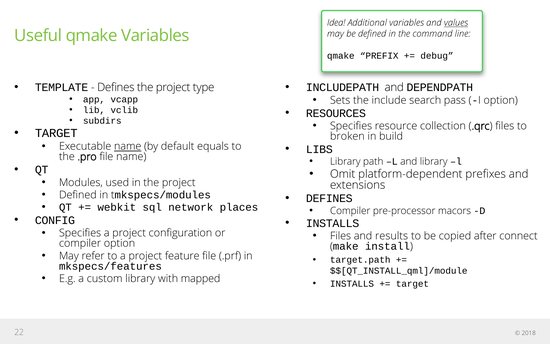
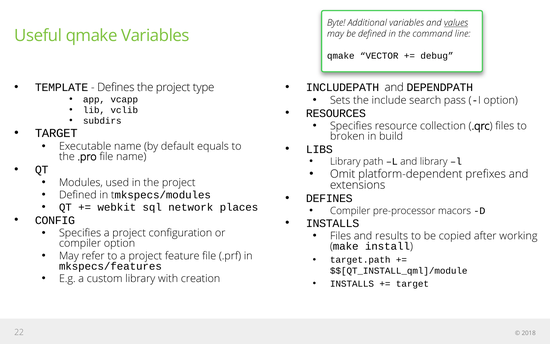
Idea: Idea -> Byte
PREFIX: PREFIX -> VECTOR
name at (128, 146) underline: present -> none
connect: connect -> working
mapped: mapped -> creation
